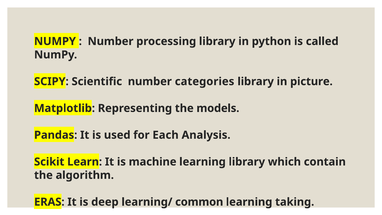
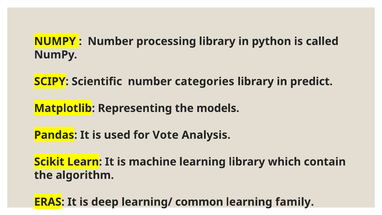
picture: picture -> predict
Each: Each -> Vote
taking: taking -> family
